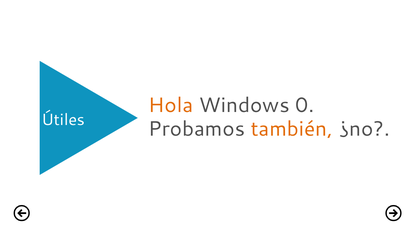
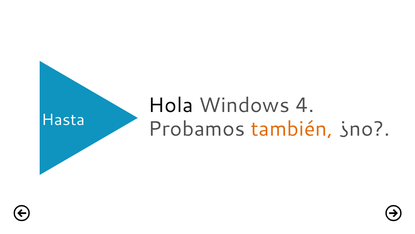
Hola colour: orange -> black
0: 0 -> 4
Útiles: Útiles -> Hasta
